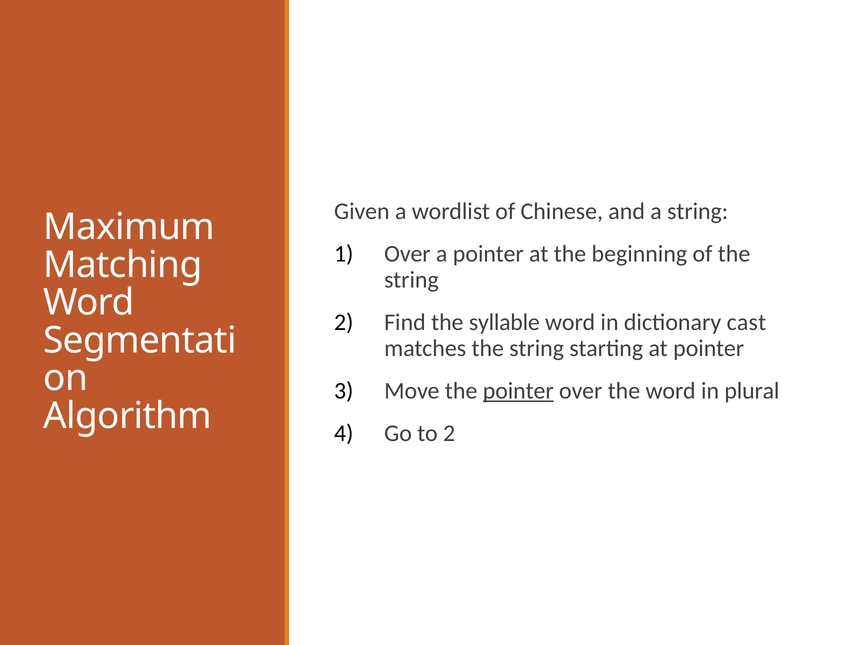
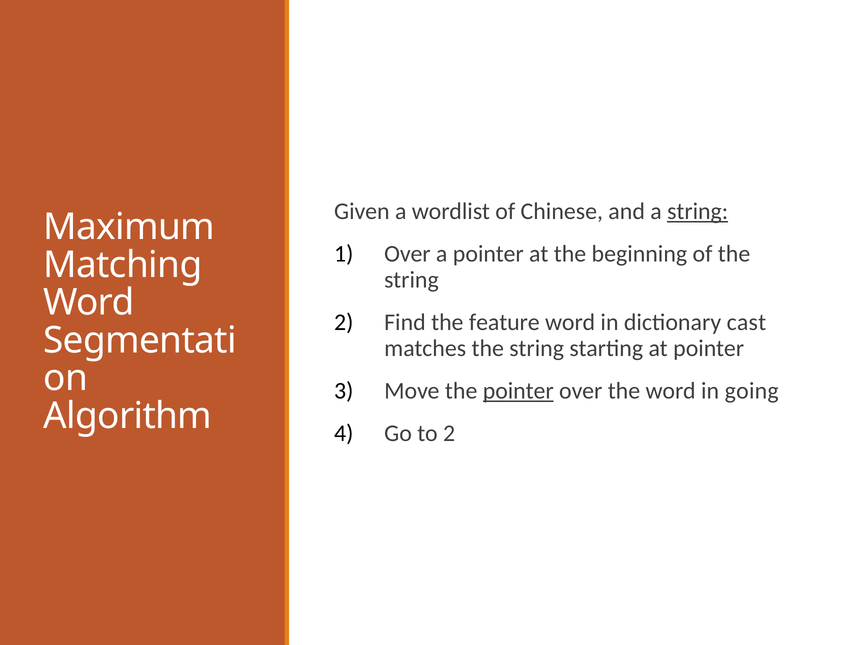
string at (698, 211) underline: none -> present
syllable: syllable -> feature
plural: plural -> going
